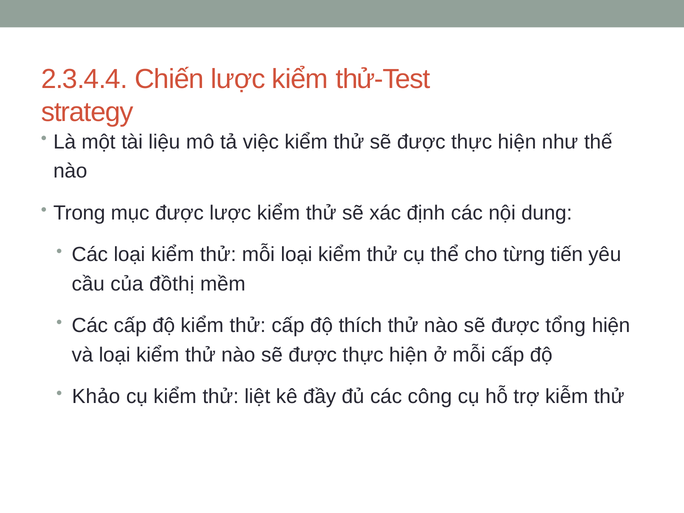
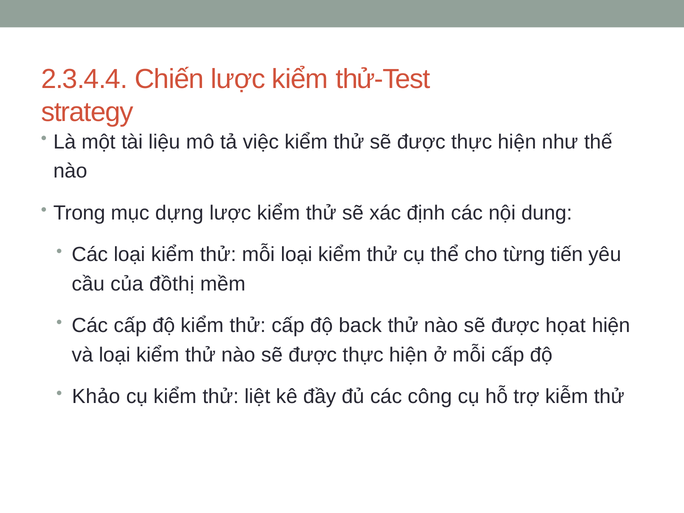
mục được: được -> dựng
thích: thích -> back
tổng: tổng -> họat
